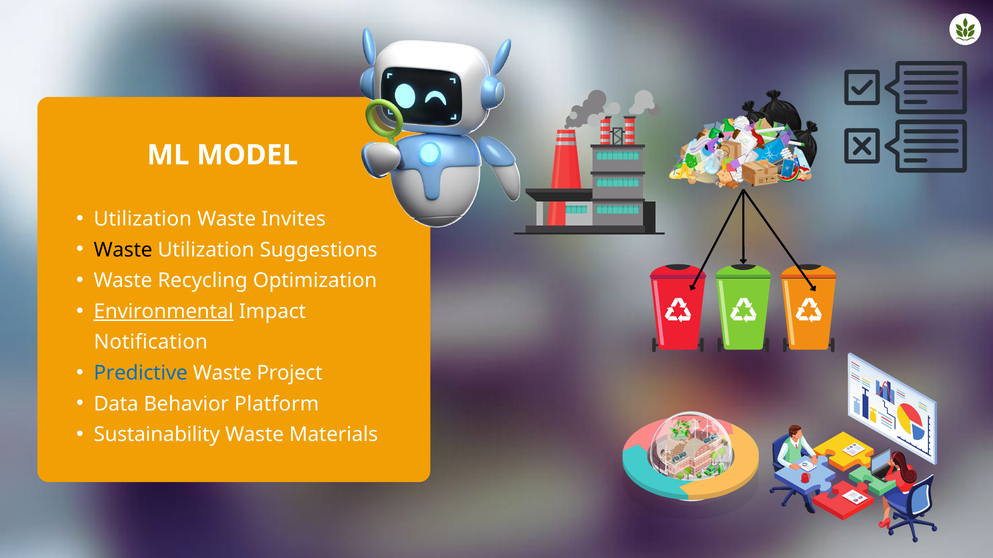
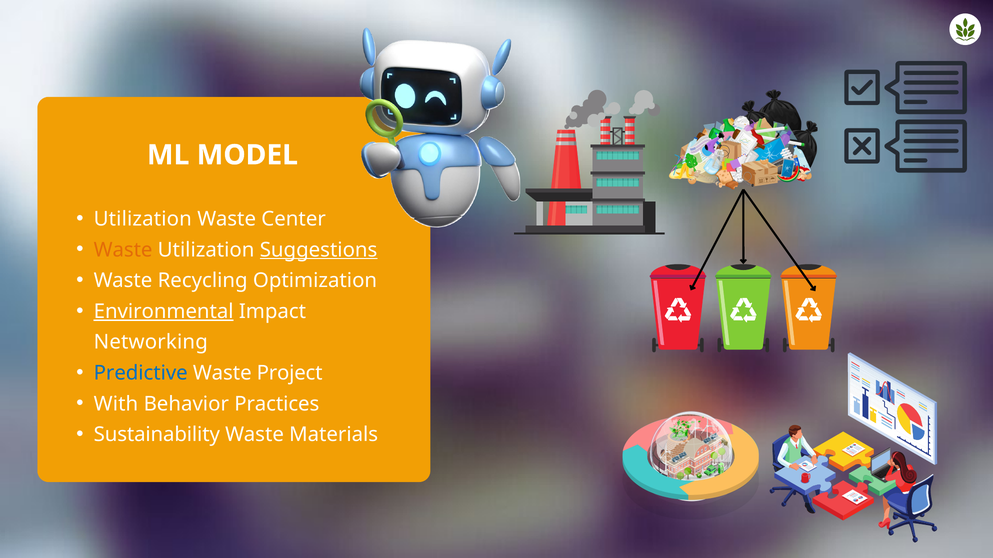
Invites: Invites -> Center
Waste at (123, 250) colour: black -> orange
Suggestions underline: none -> present
Notification: Notification -> Networking
Data: Data -> With
Platform: Platform -> Practices
